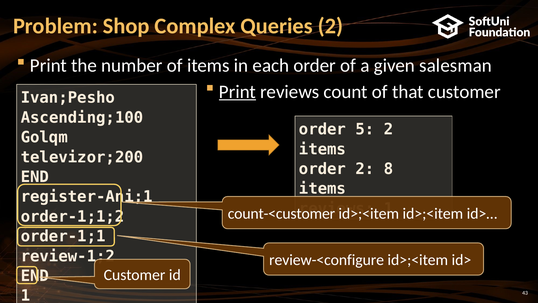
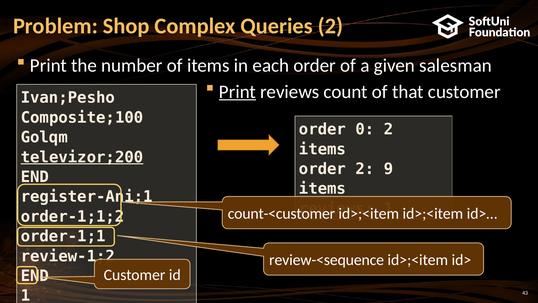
Ascending;100: Ascending;100 -> Composite;100
5: 5 -> 0
televizor;200 underline: none -> present
8: 8 -> 9
review-<configure: review-<configure -> review-<sequence
